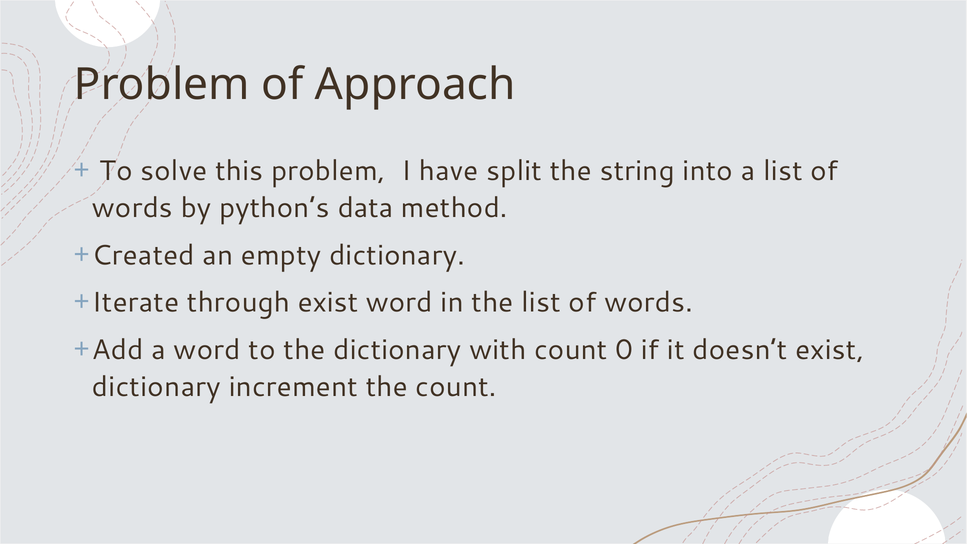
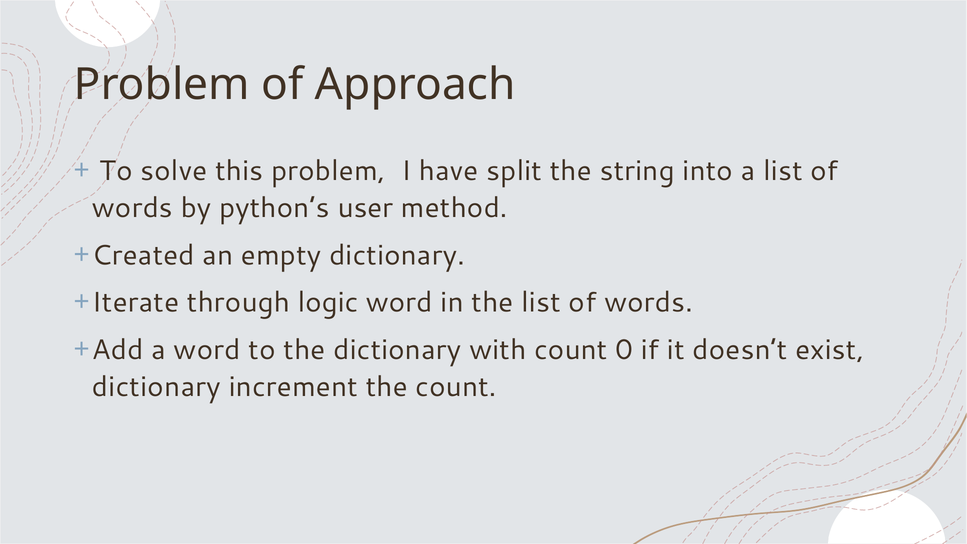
data: data -> user
through exist: exist -> logic
